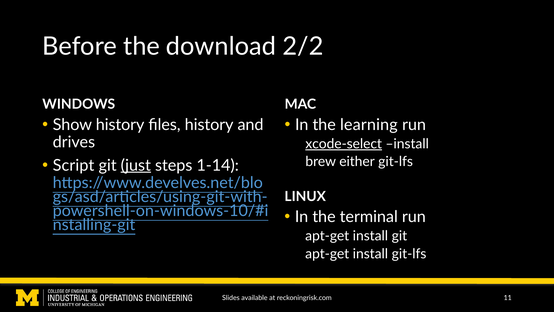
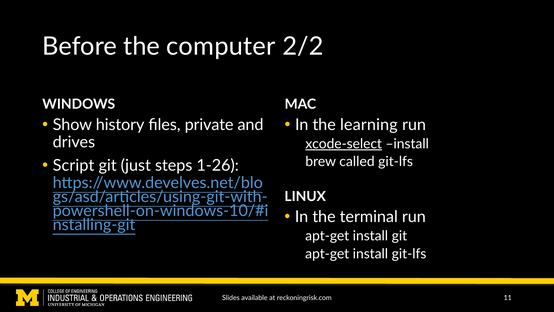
download: download -> computer
files history: history -> private
either: either -> called
just underline: present -> none
1-14: 1-14 -> 1-26
